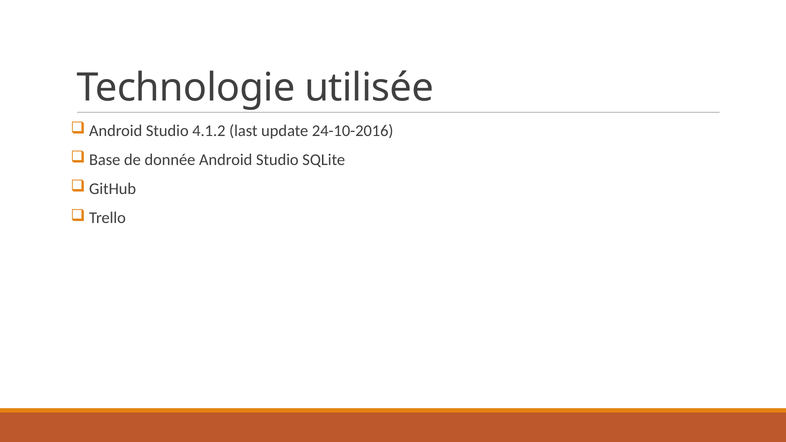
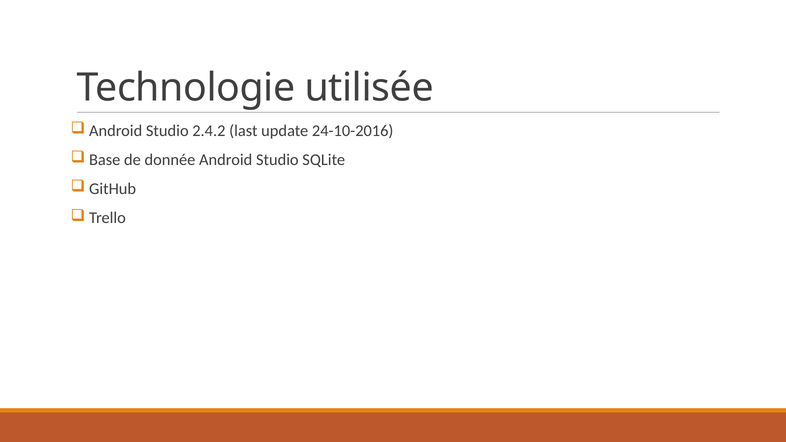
4.1.2: 4.1.2 -> 2.4.2
